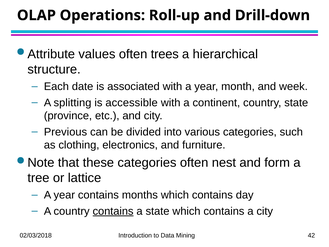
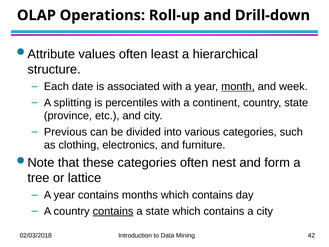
trees: trees -> least
month underline: none -> present
accessible: accessible -> percentiles
